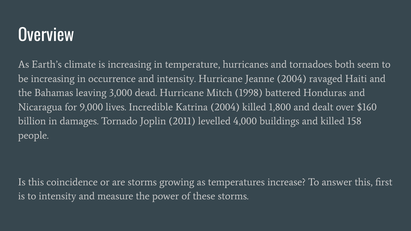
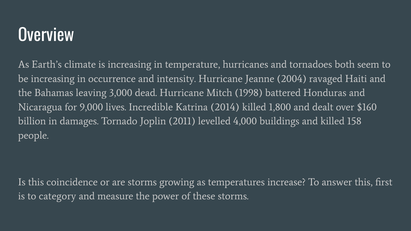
Katrina 2004: 2004 -> 2014
to intensity: intensity -> category
